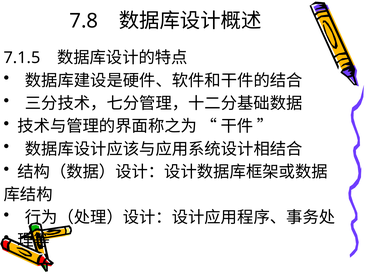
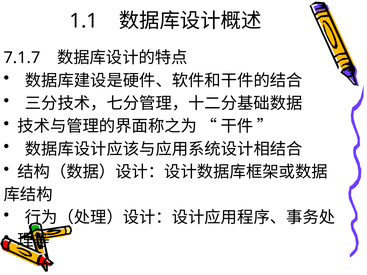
7.8: 7.8 -> 1.1
7.1.5: 7.1.5 -> 7.1.7
